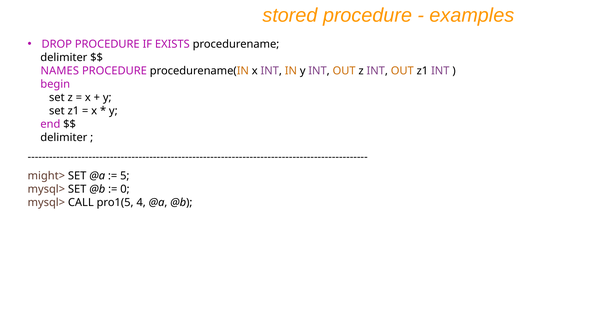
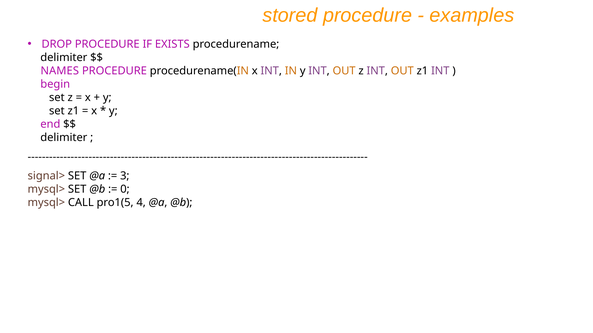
might>: might> -> signal>
5: 5 -> 3
